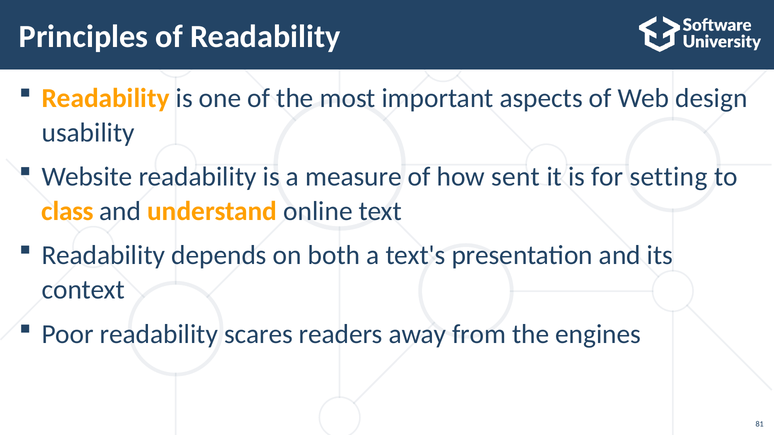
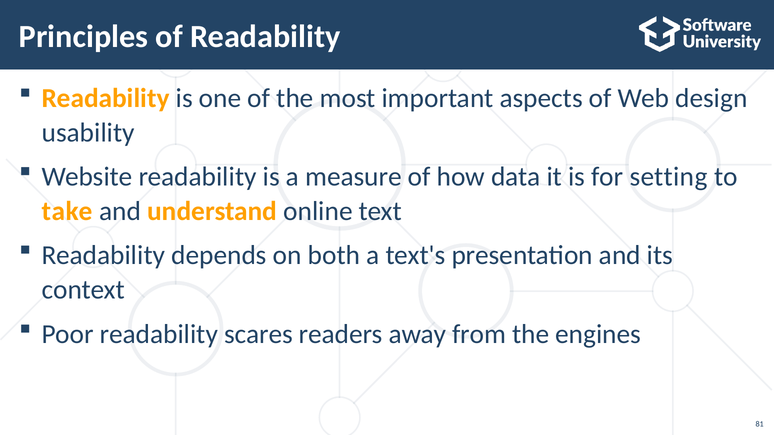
sent: sent -> data
class: class -> take
